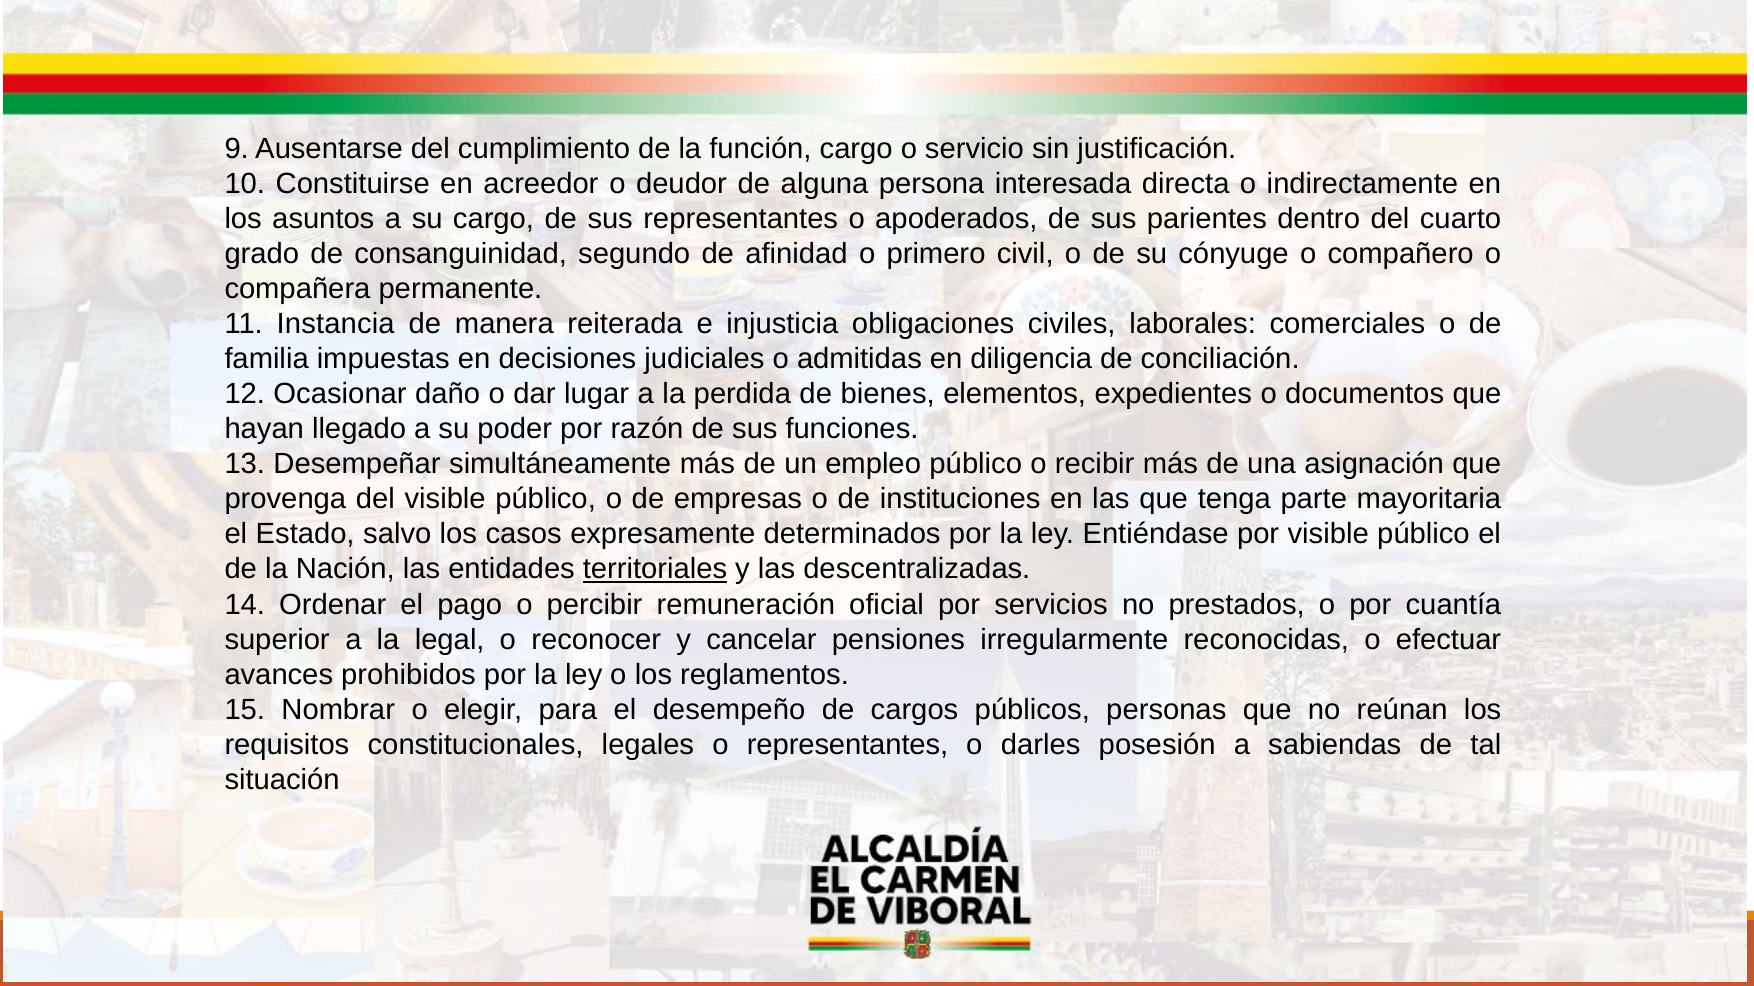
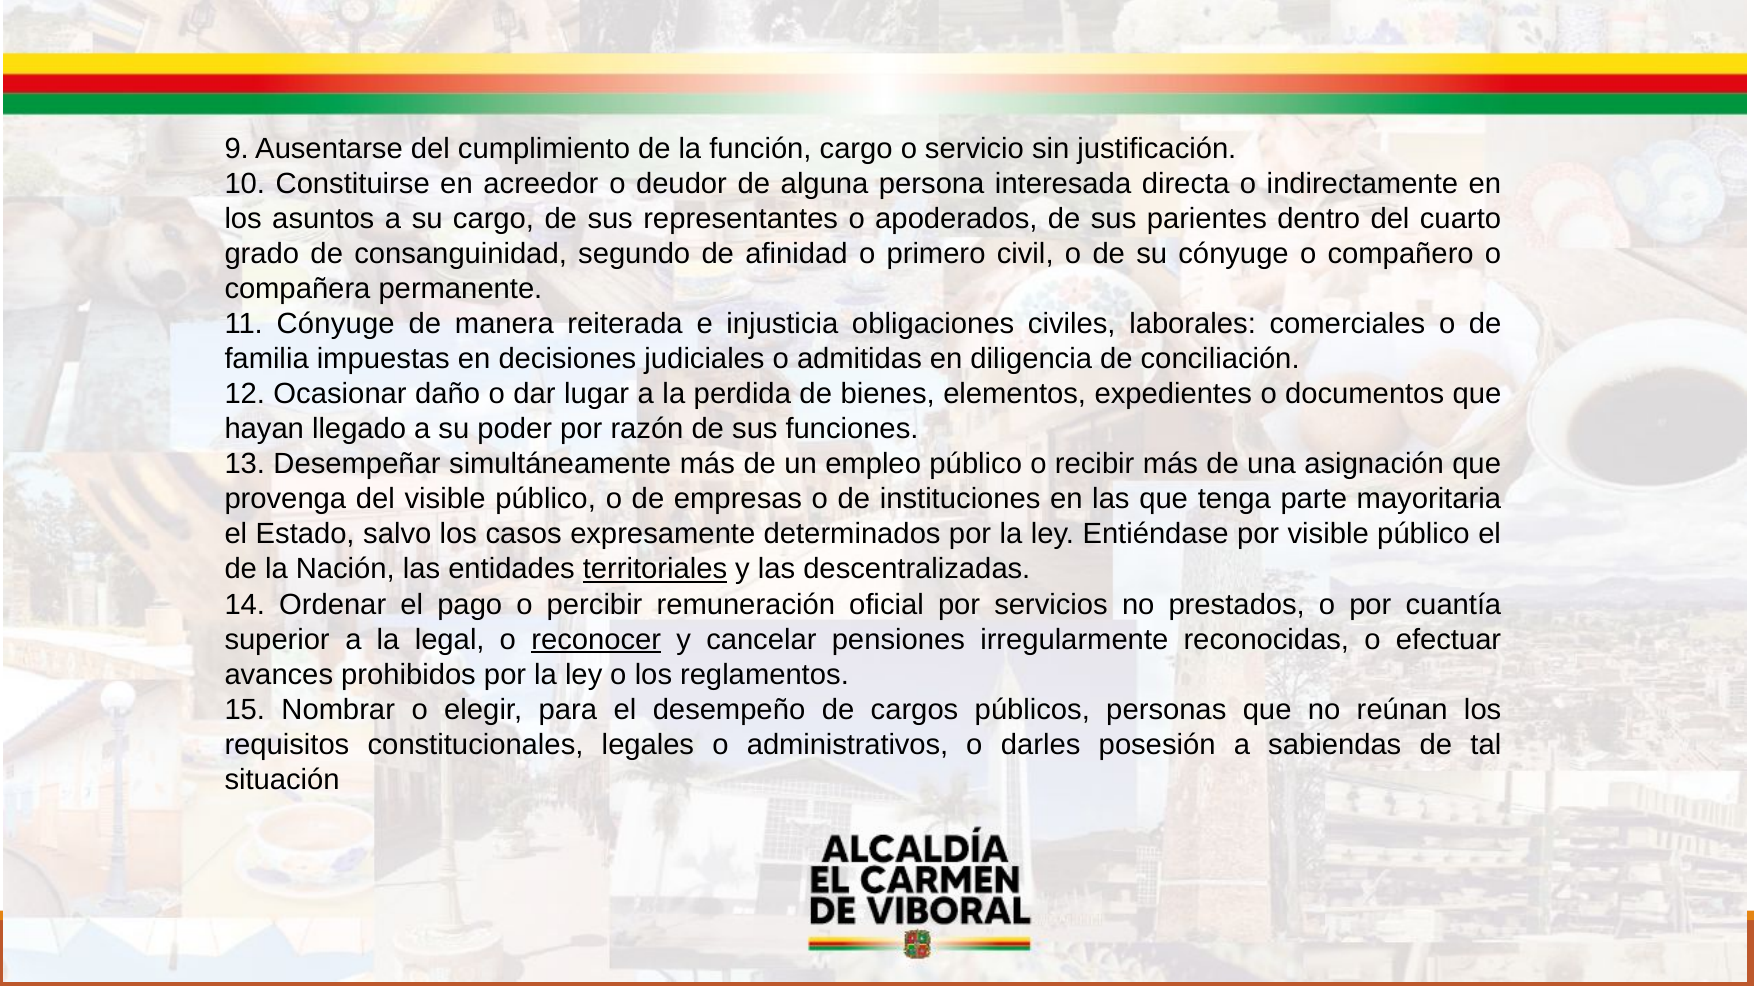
11 Instancia: Instancia -> Cónyuge
reconocer underline: none -> present
o representantes: representantes -> administrativos
